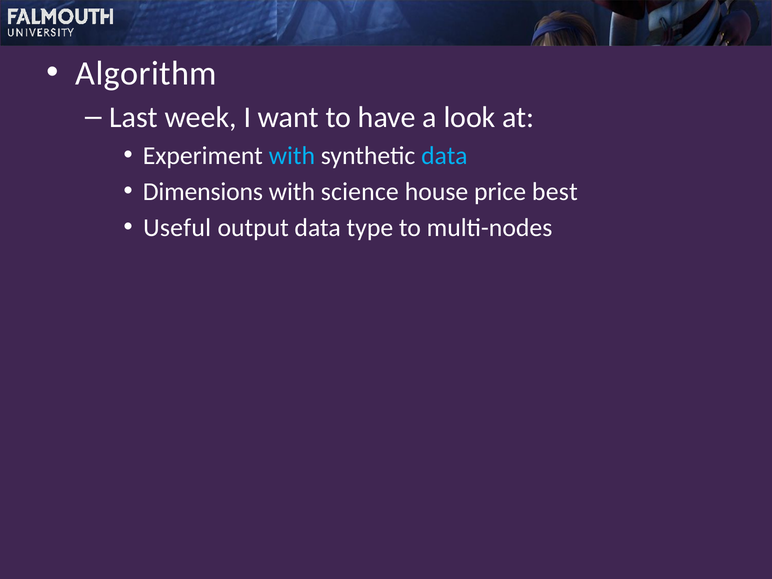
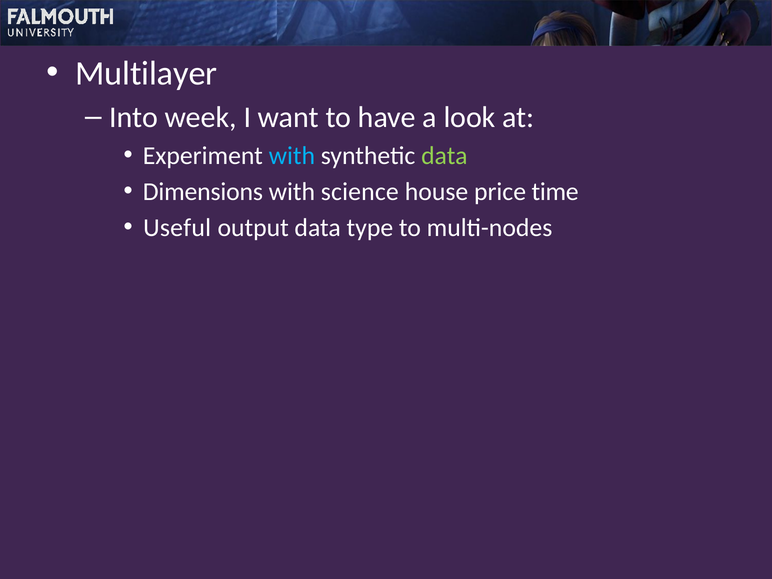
Algorithm: Algorithm -> Multilayer
Last: Last -> Into
data at (444, 156) colour: light blue -> light green
best: best -> time
